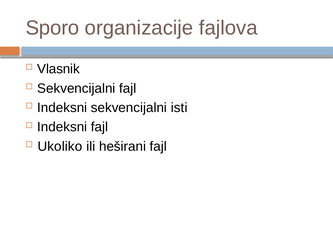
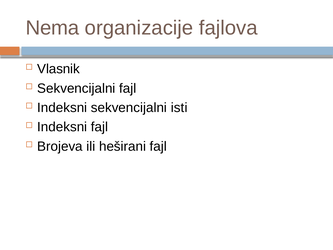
Sporo: Sporo -> Nema
Ukoliko: Ukoliko -> Brojeva
